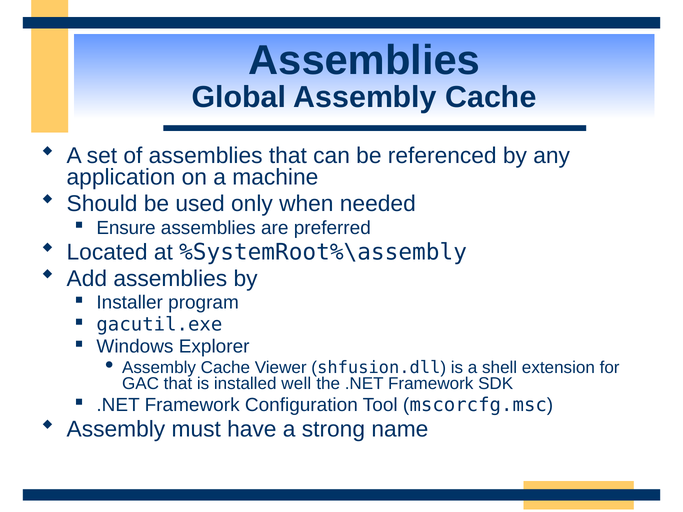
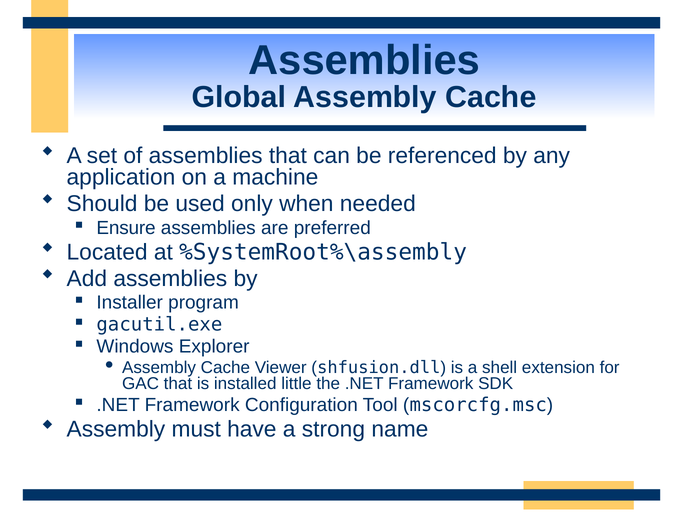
well: well -> little
